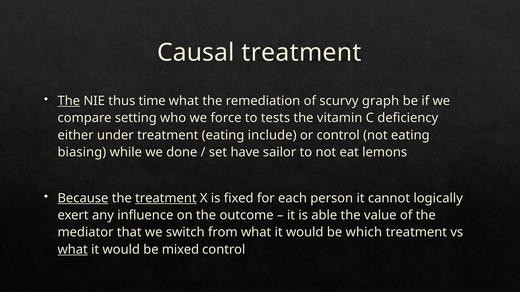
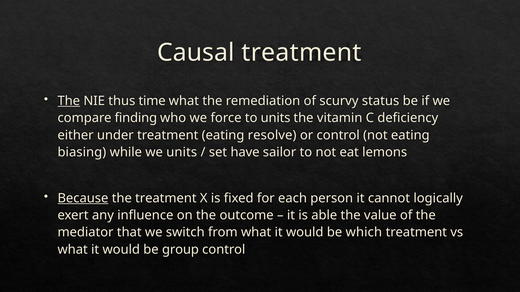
graph: graph -> status
setting: setting -> finding
to tests: tests -> units
include: include -> resolve
we done: done -> units
treatment at (166, 198) underline: present -> none
what at (73, 250) underline: present -> none
mixed: mixed -> group
